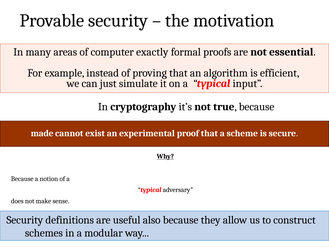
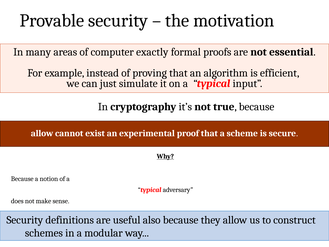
made at (42, 133): made -> allow
